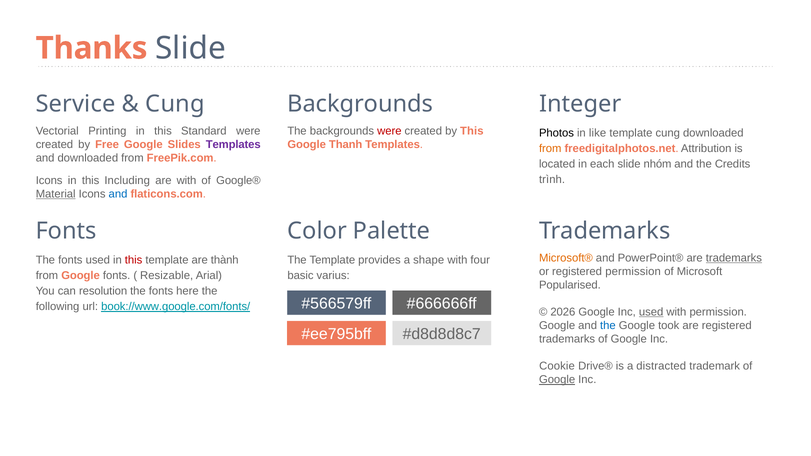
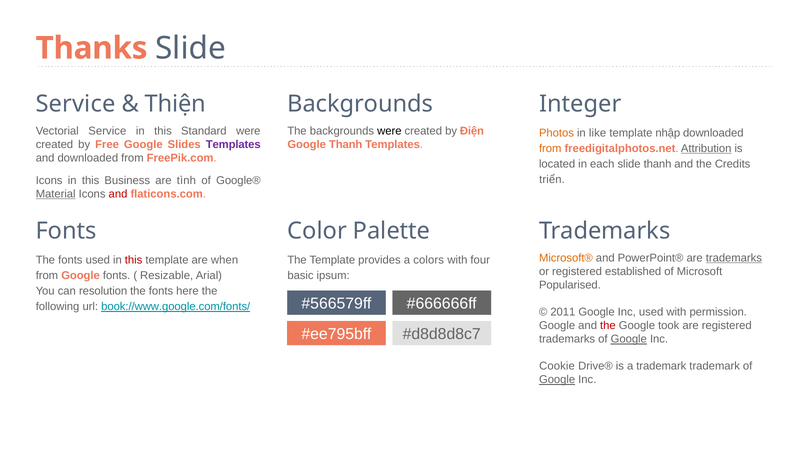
Cung at (175, 104): Cung -> Thiện
Vectorial Printing: Printing -> Service
were at (389, 131) colour: red -> black
by This: This -> Điện
Photos colour: black -> orange
template cung: cung -> nhập
Attribution underline: none -> present
slide nhóm: nhóm -> thanh
trình: trình -> triển
Including: Including -> Business
are with: with -> tình
and at (118, 194) colour: blue -> red
thành: thành -> when
shape: shape -> colors
registered permission: permission -> established
varius: varius -> ipsum
2026: 2026 -> 2011
used at (651, 312) underline: present -> none
the at (608, 326) colour: blue -> red
Google at (629, 339) underline: none -> present
a distracted: distracted -> trademark
